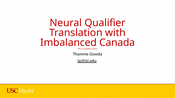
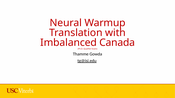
Neural Qualifier: Qualifier -> Warmup
